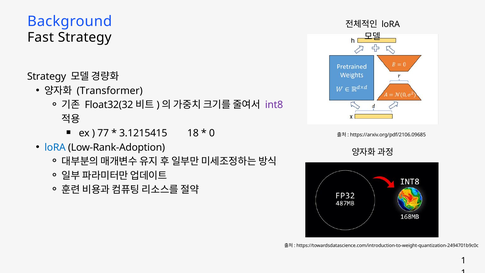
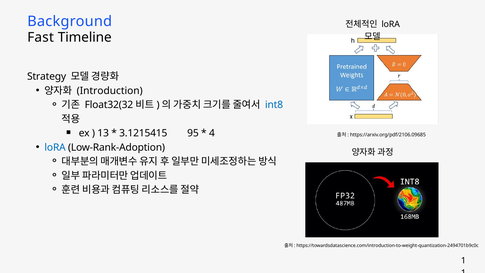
Fast Strategy: Strategy -> Timeline
Transformer: Transformer -> Introduction
int8 colour: purple -> blue
77: 77 -> 13
18: 18 -> 95
0: 0 -> 4
